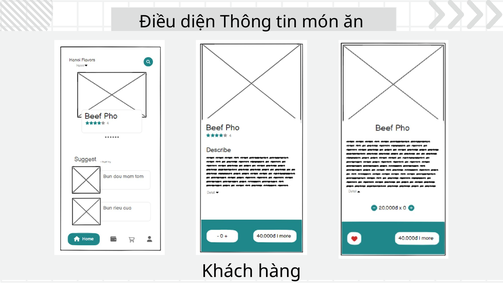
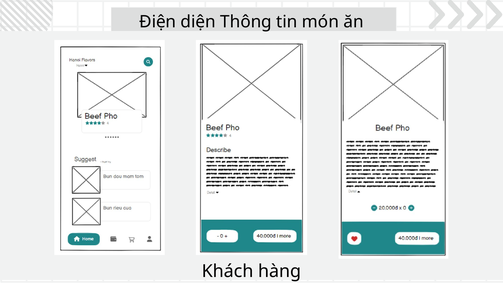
Điều: Điều -> Điện
